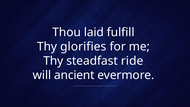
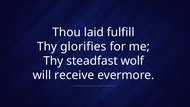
ride: ride -> wolf
ancient: ancient -> receive
